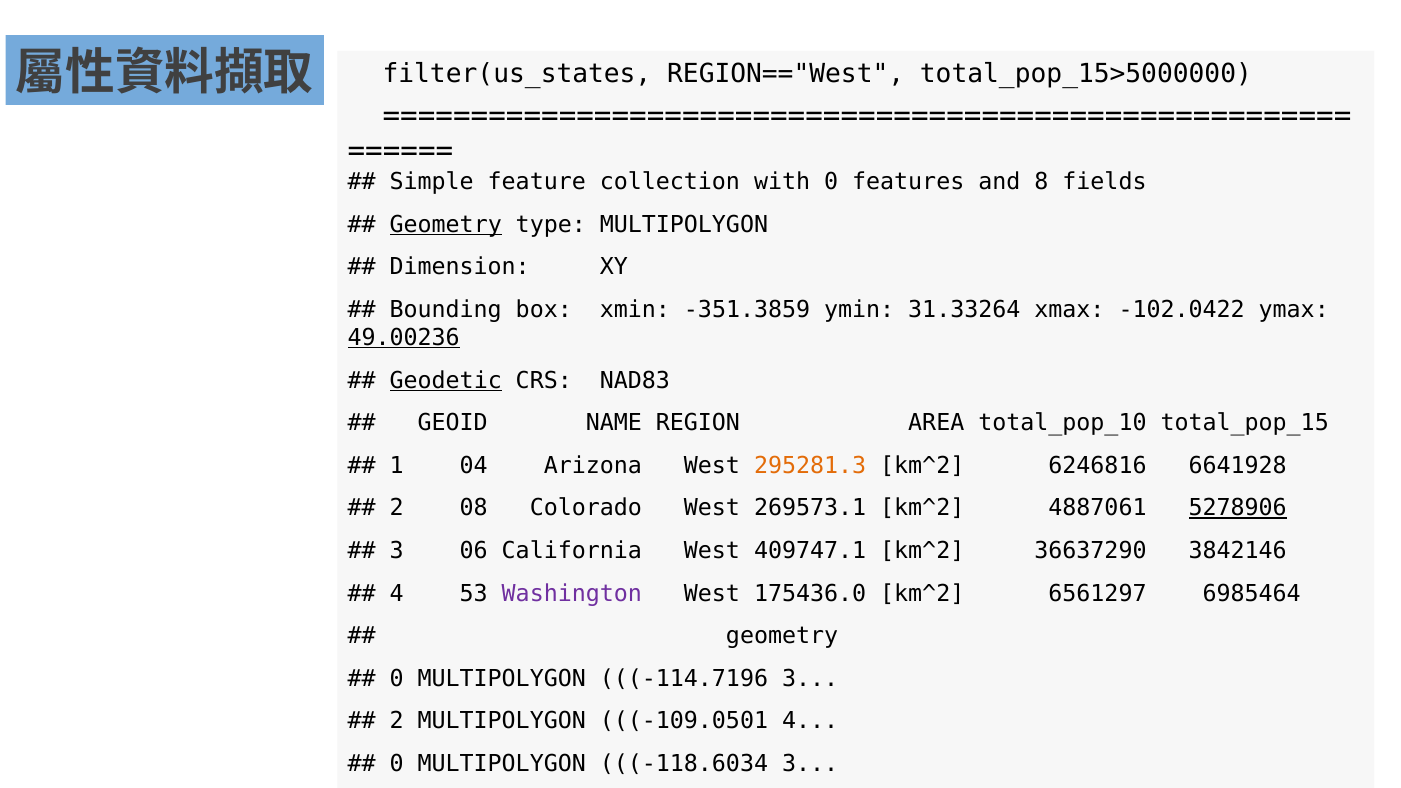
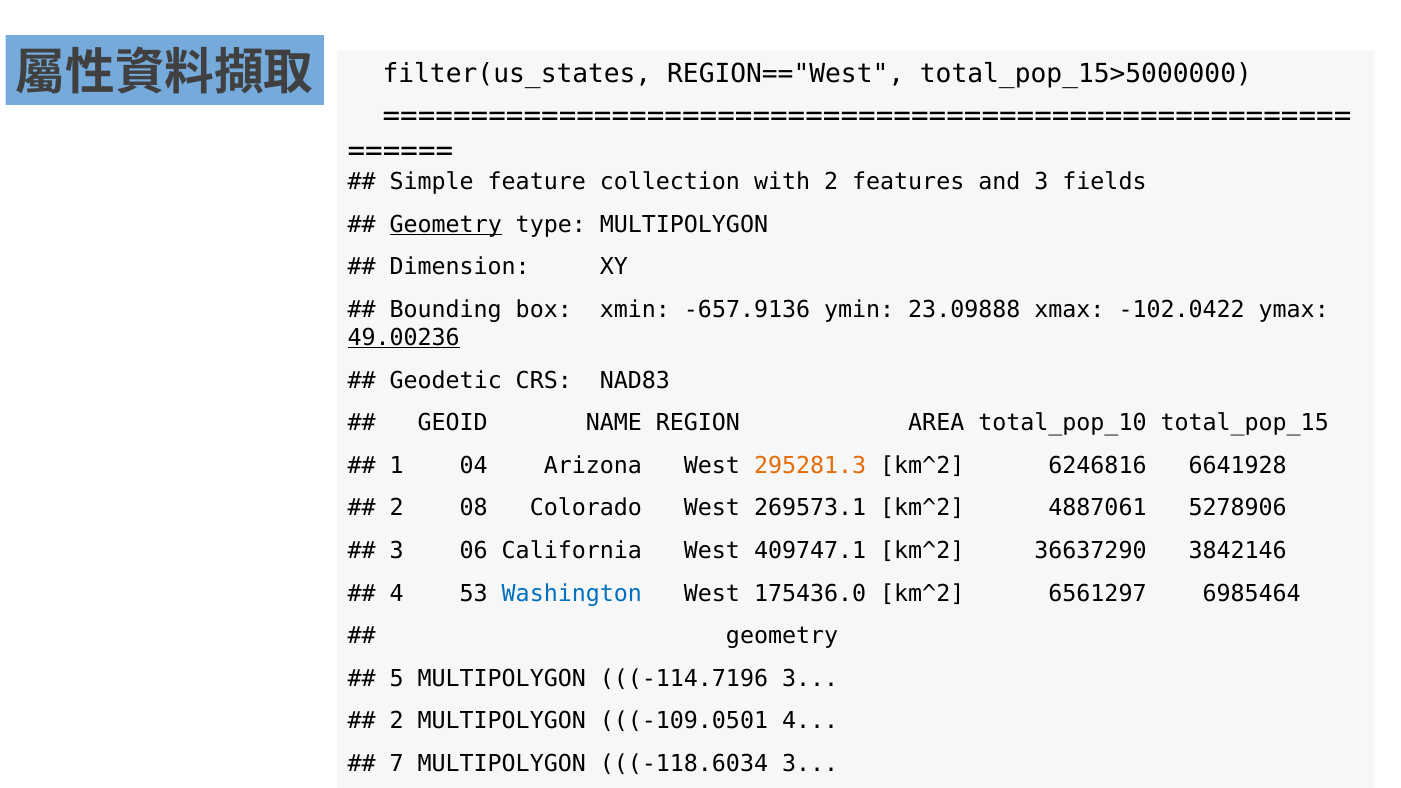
with 0: 0 -> 2
and 8: 8 -> 3
-351.3859: -351.3859 -> -657.9136
31.33264: 31.33264 -> 23.09888
Geodetic underline: present -> none
5278906 underline: present -> none
Washington colour: purple -> blue
0 at (397, 679): 0 -> 5
0 at (397, 764): 0 -> 7
